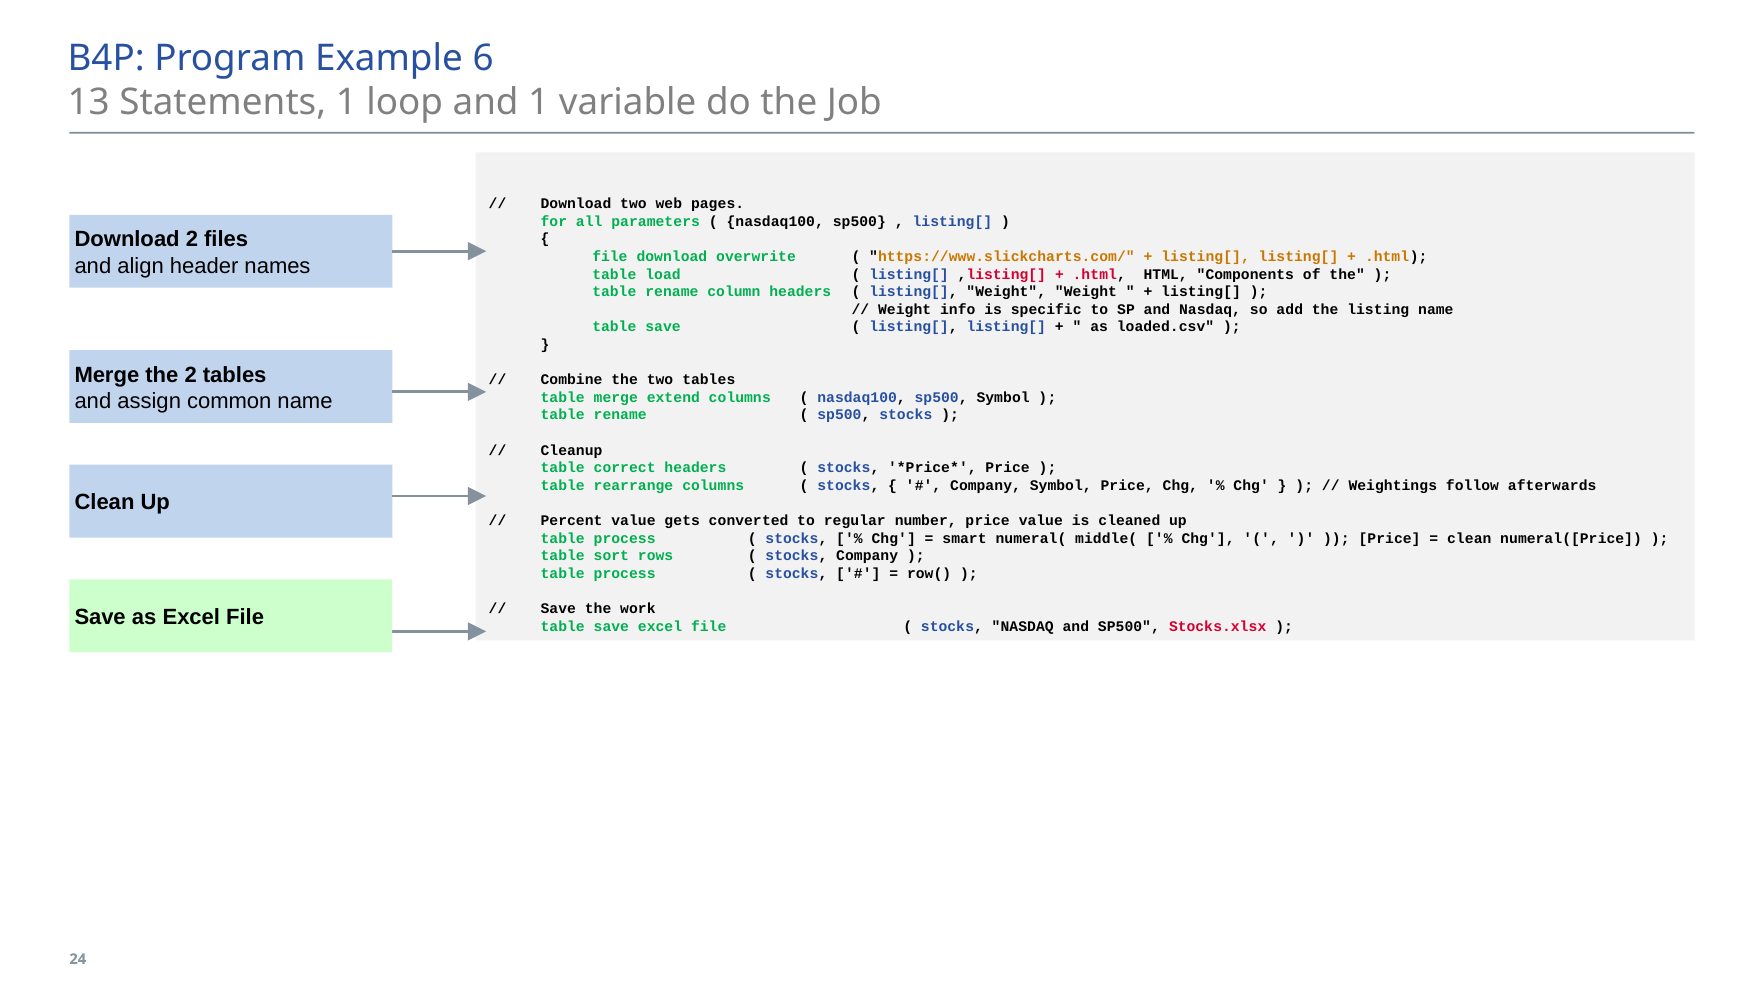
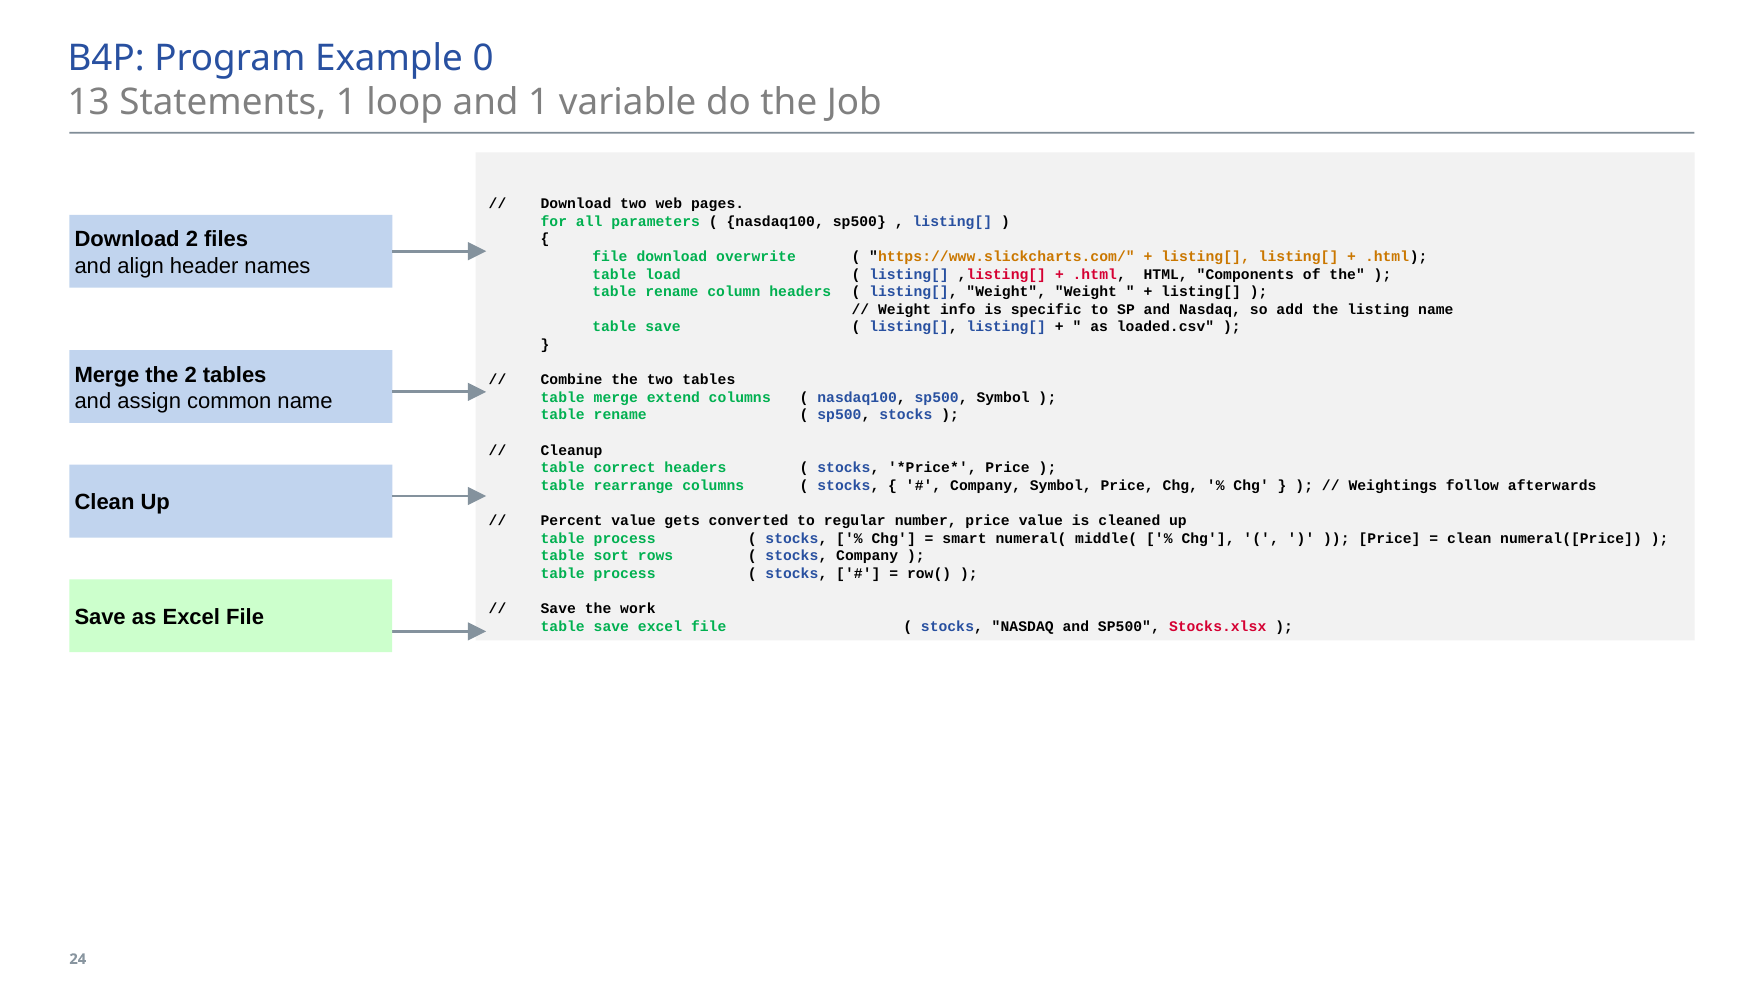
6: 6 -> 0
